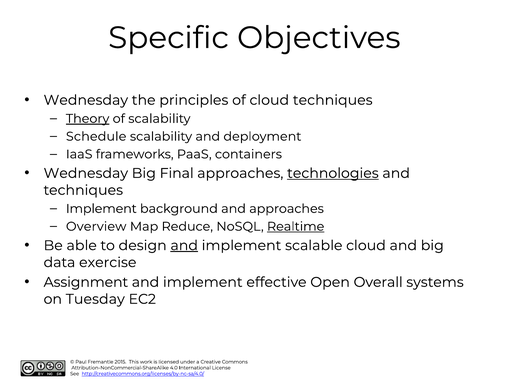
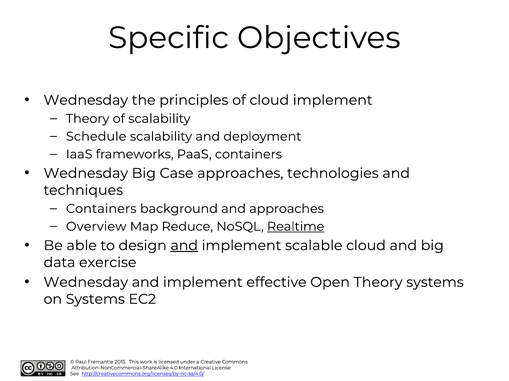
cloud techniques: techniques -> implement
Theory at (88, 119) underline: present -> none
Final: Final -> Case
technologies underline: present -> none
Implement at (101, 209): Implement -> Containers
Assignment at (86, 283): Assignment -> Wednesday
Open Overall: Overall -> Theory
on Tuesday: Tuesday -> Systems
